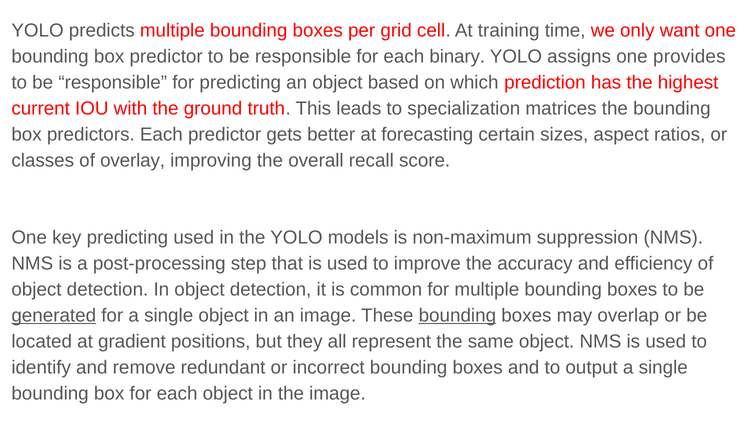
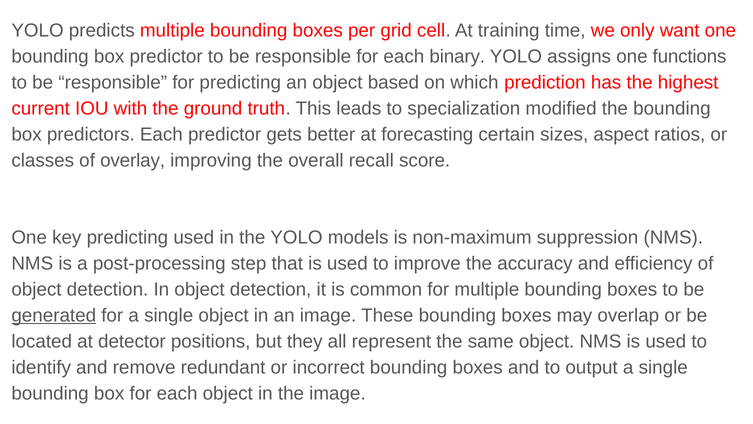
provides: provides -> functions
matrices: matrices -> modified
bounding at (457, 315) underline: present -> none
gradient: gradient -> detector
